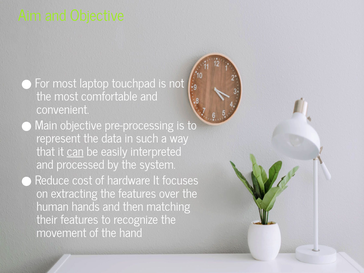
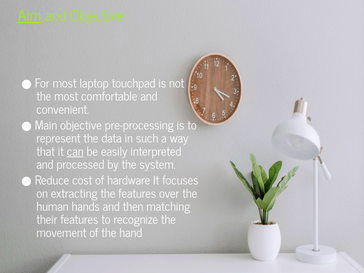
Aim underline: none -> present
